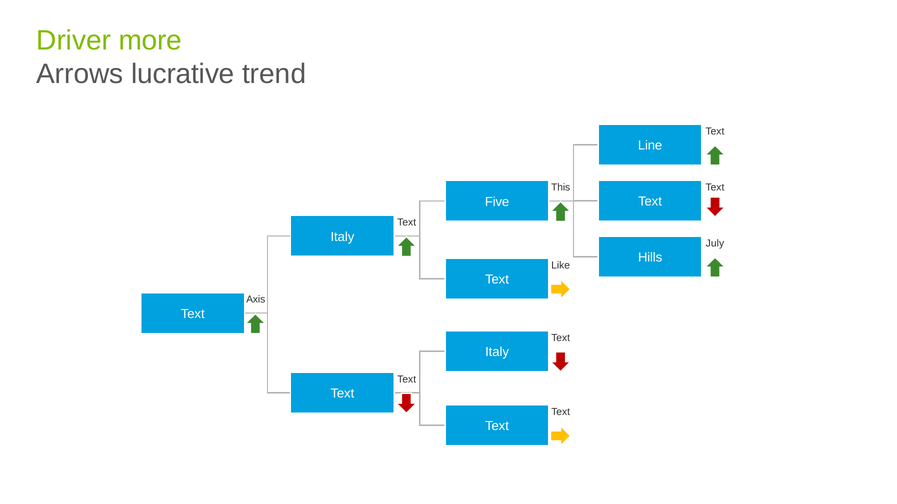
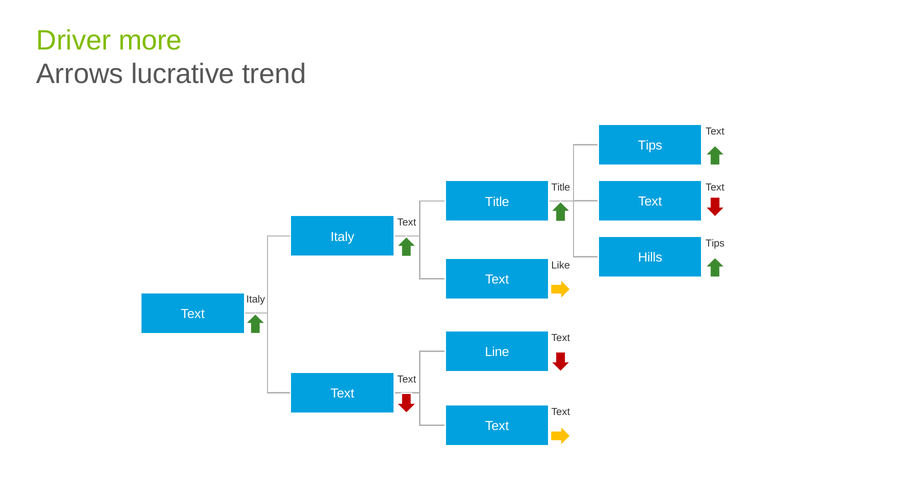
Line at (650, 146): Line -> Tips
This at (561, 188): This -> Title
Five at (497, 202): Five -> Title
July at (715, 243): July -> Tips
Axis at (256, 300): Axis -> Italy
Italy at (497, 353): Italy -> Line
